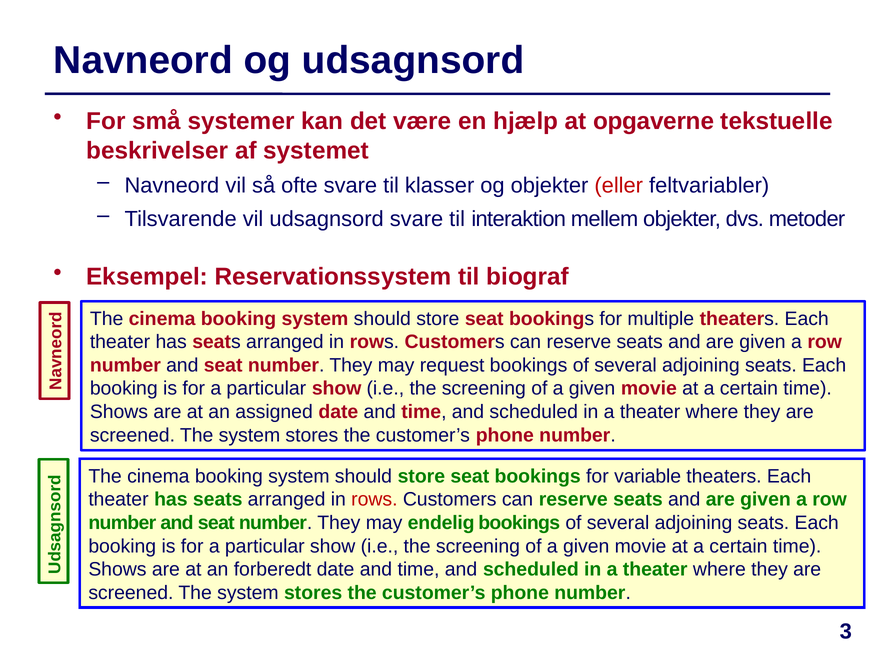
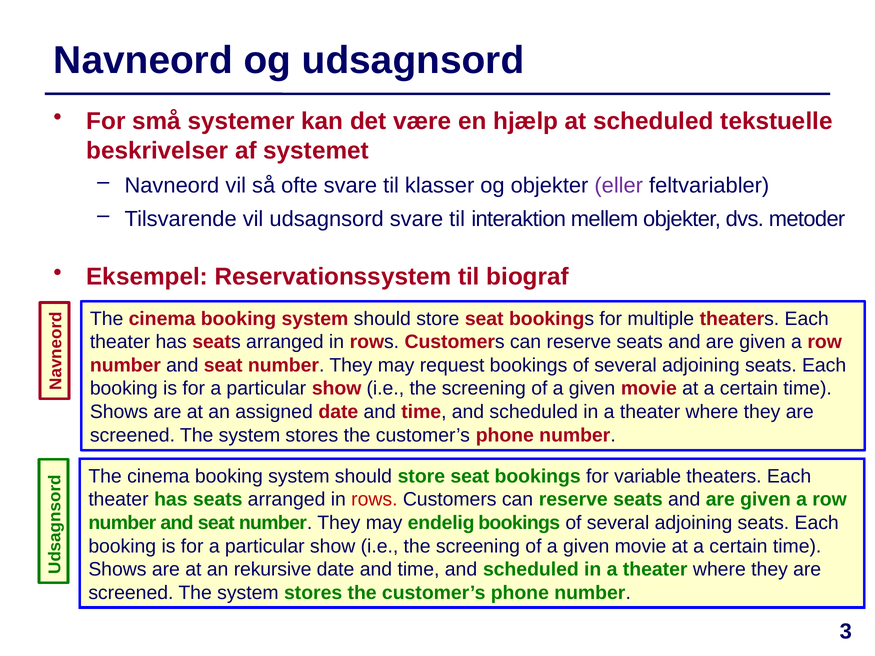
at opgaverne: opgaverne -> scheduled
eller colour: red -> purple
forberedt: forberedt -> rekursive
